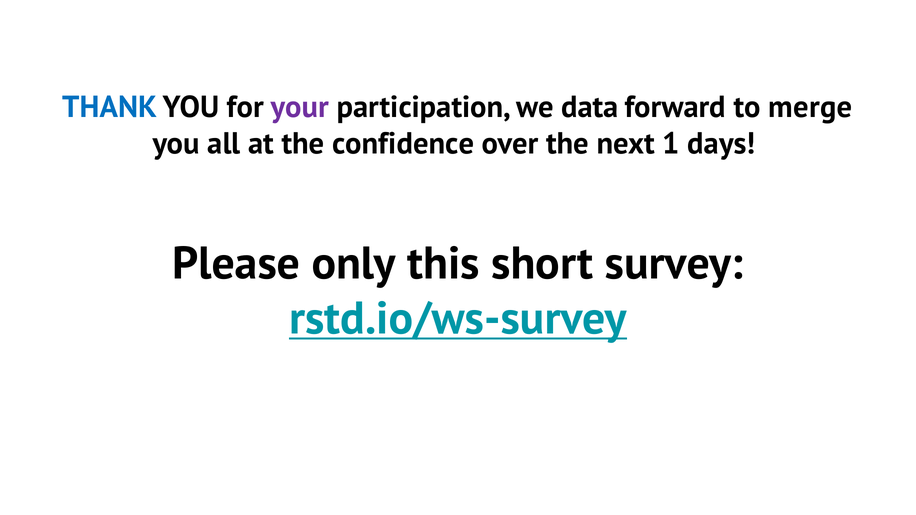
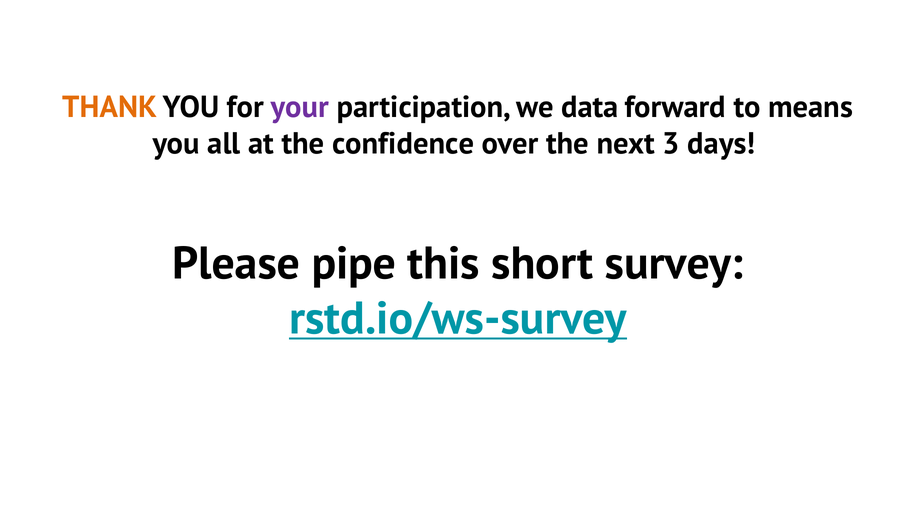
THANK colour: blue -> orange
merge: merge -> means
1: 1 -> 3
only: only -> pipe
